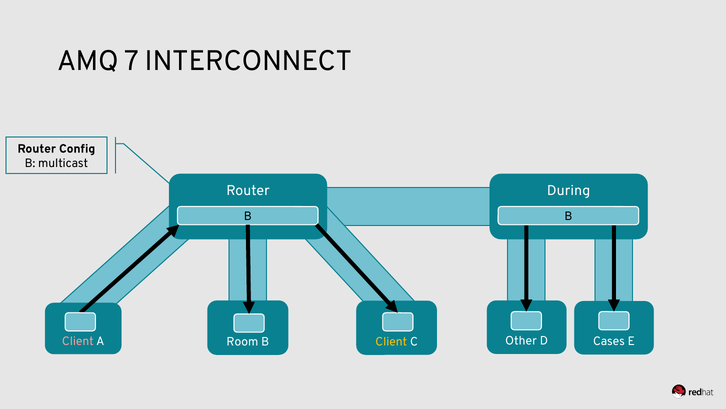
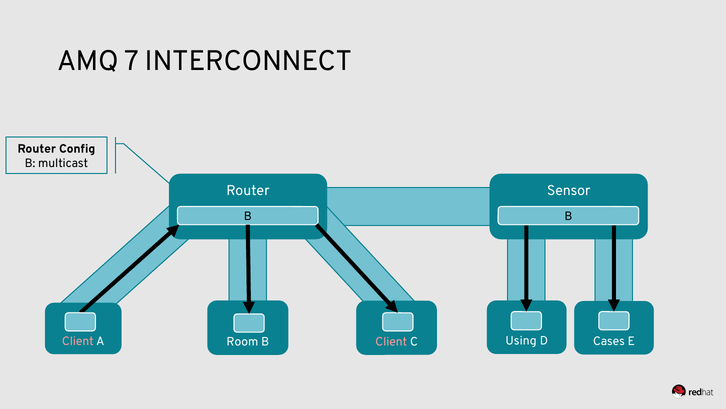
During: During -> Sensor
Other: Other -> Using
Client at (391, 341) colour: yellow -> pink
